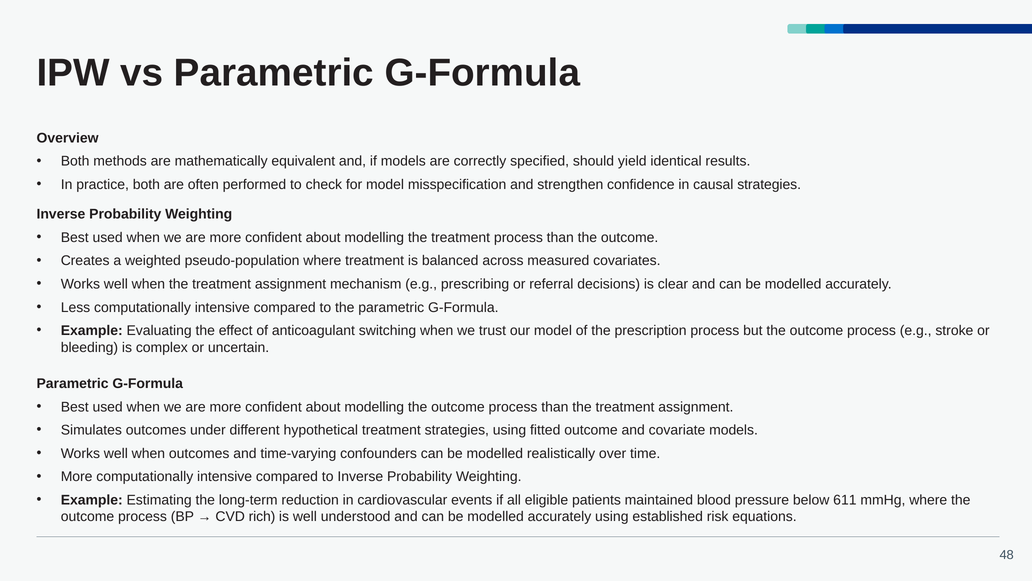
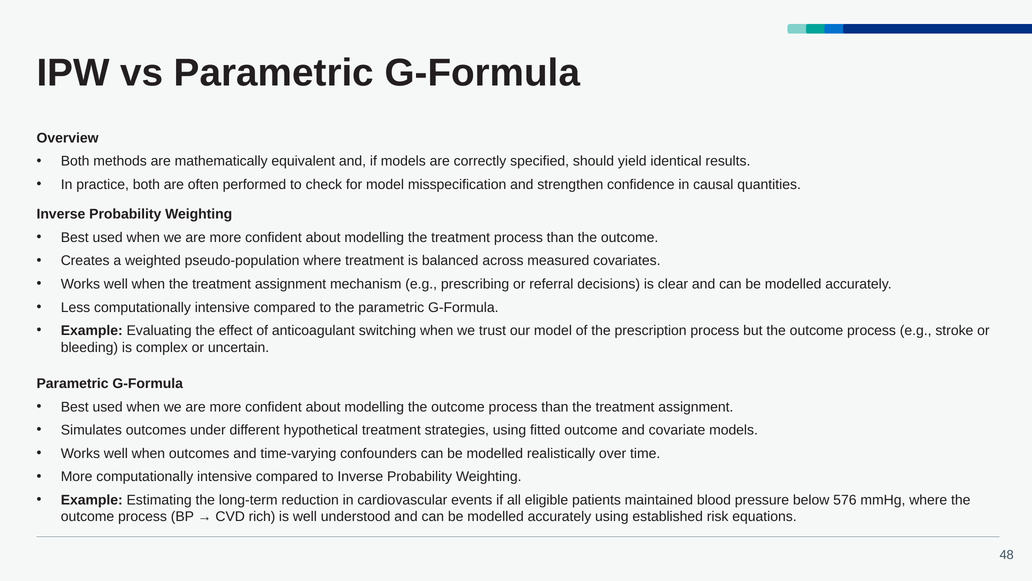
causal strategies: strategies -> quantities
611: 611 -> 576
